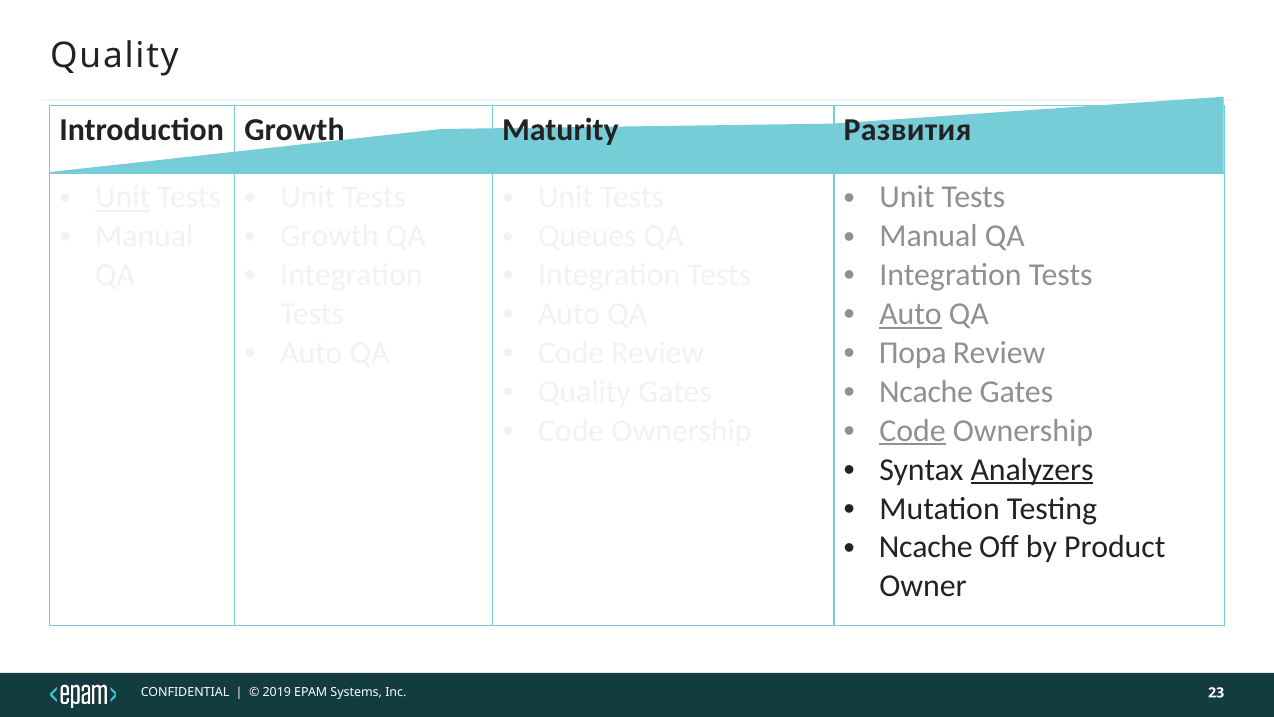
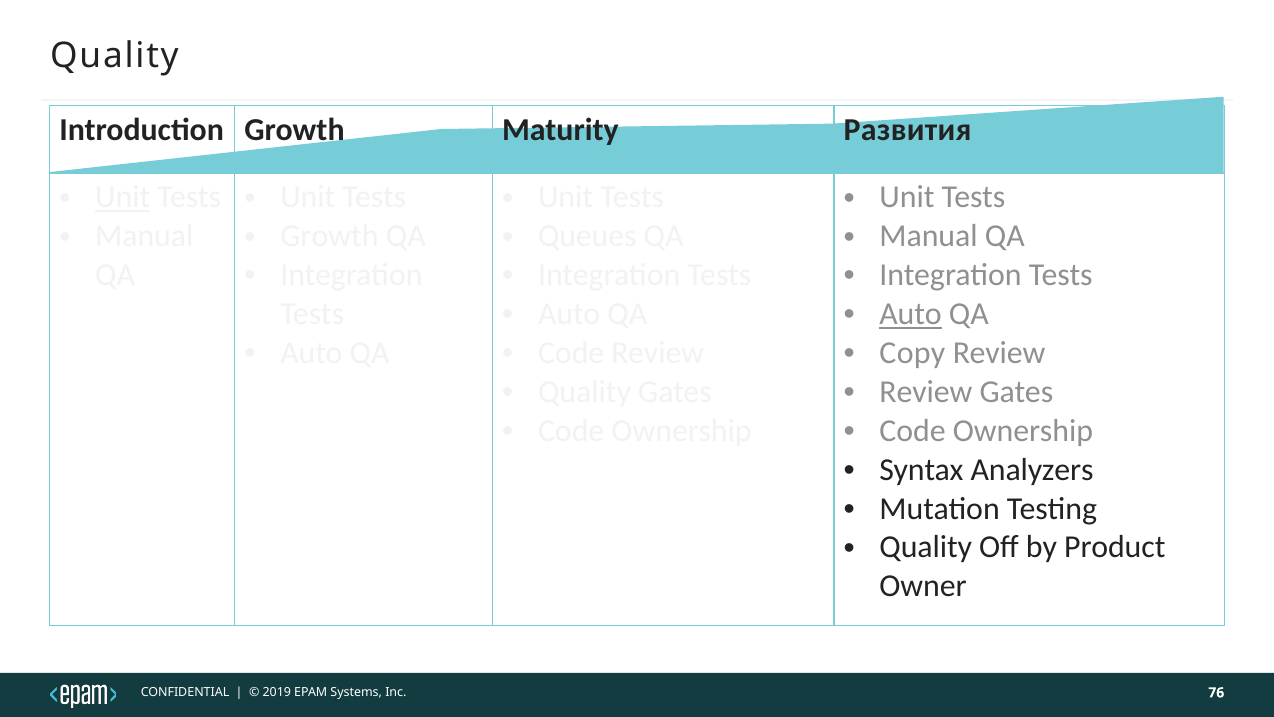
Пора: Пора -> Copy
Ncache at (926, 392): Ncache -> Review
Code at (913, 431) underline: present -> none
Analyzers underline: present -> none
Ncache at (926, 547): Ncache -> Quality
23: 23 -> 76
